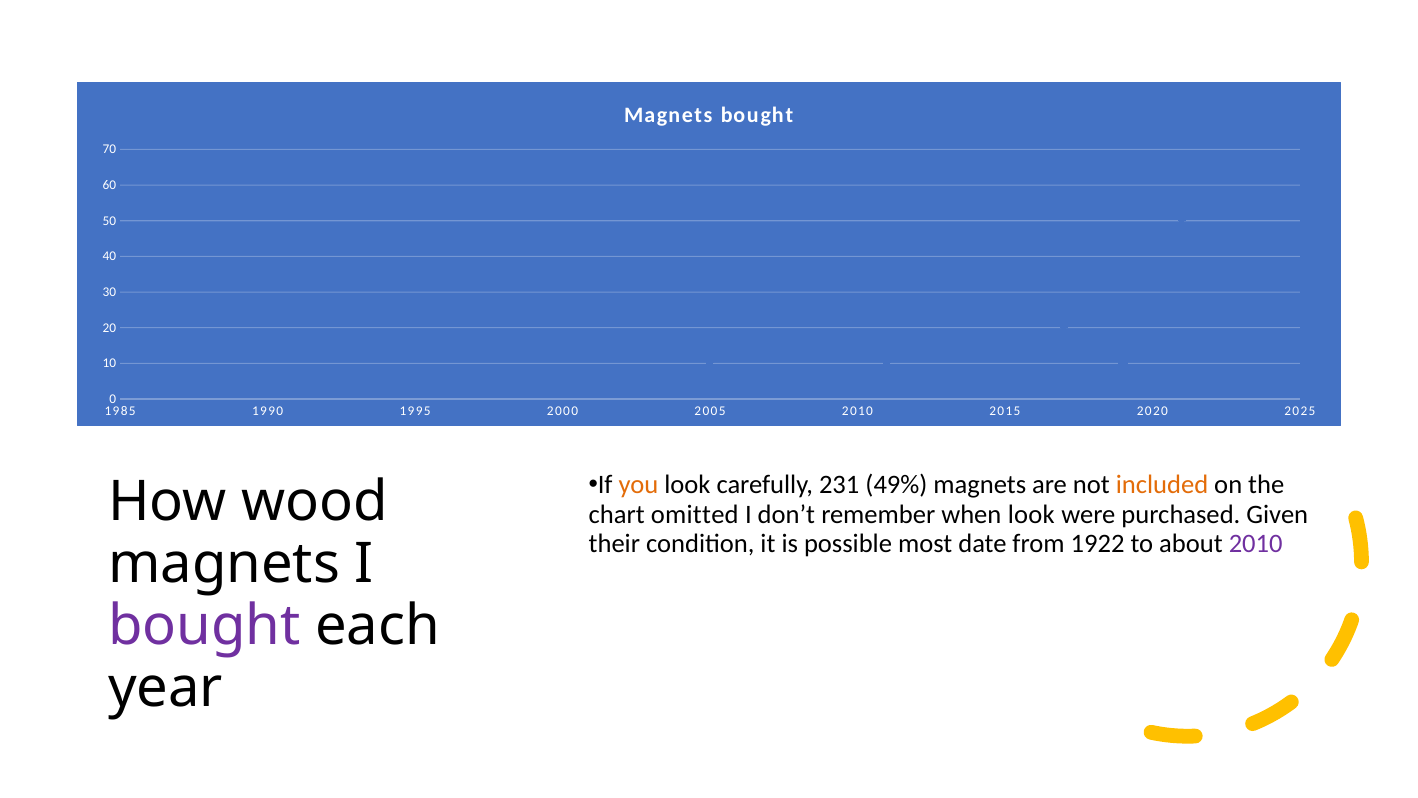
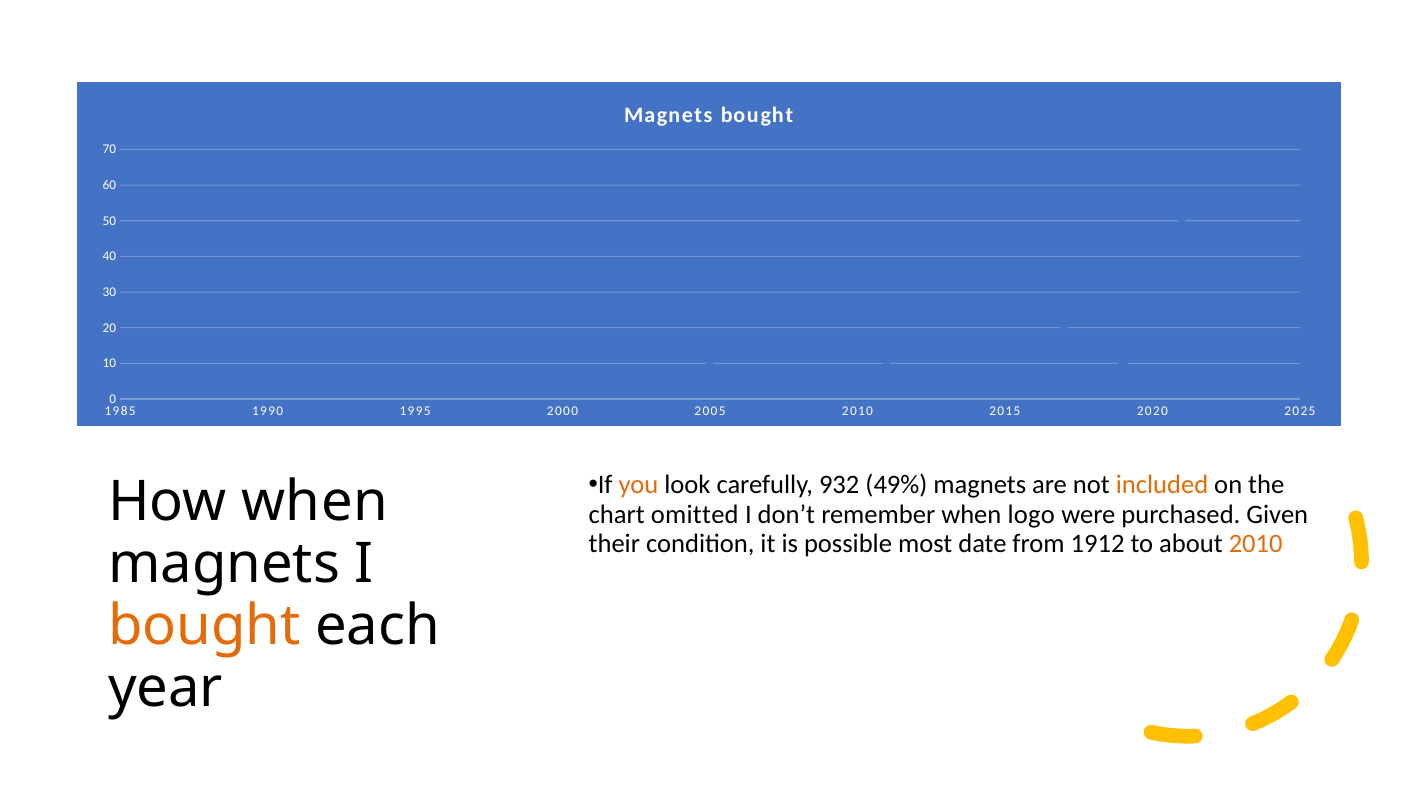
231: 231 -> 932
How wood: wood -> when
when look: look -> logo
1922: 1922 -> 1912
2010 at (1256, 543) colour: purple -> orange
bought at (204, 625) colour: purple -> orange
